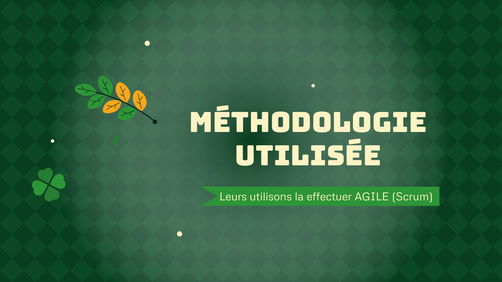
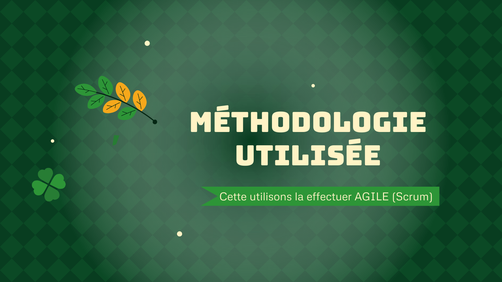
Leurs: Leurs -> Cette
